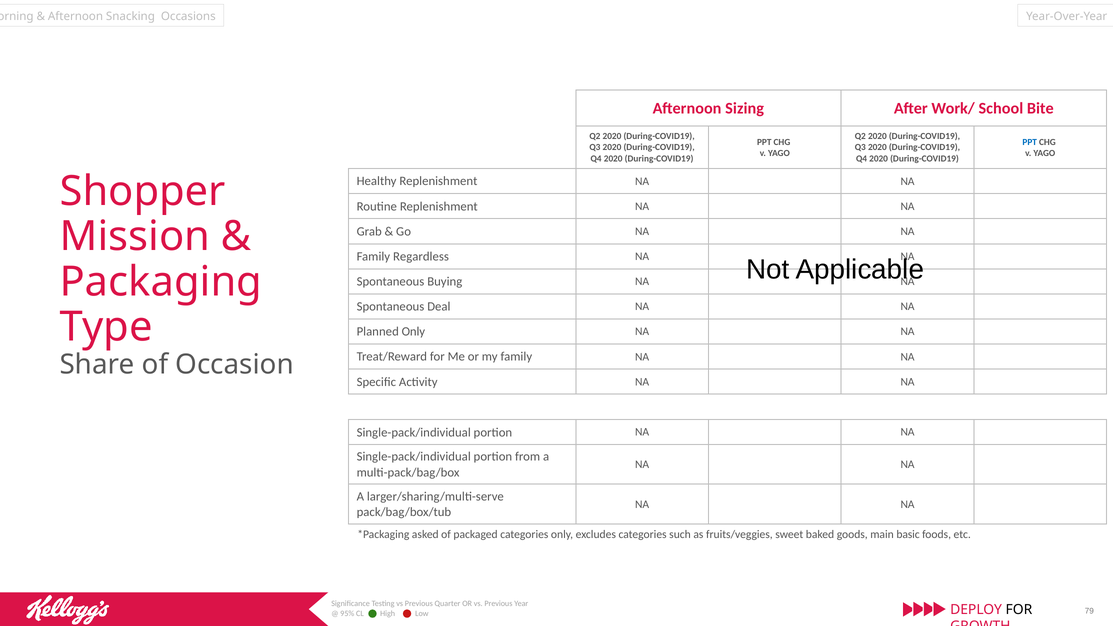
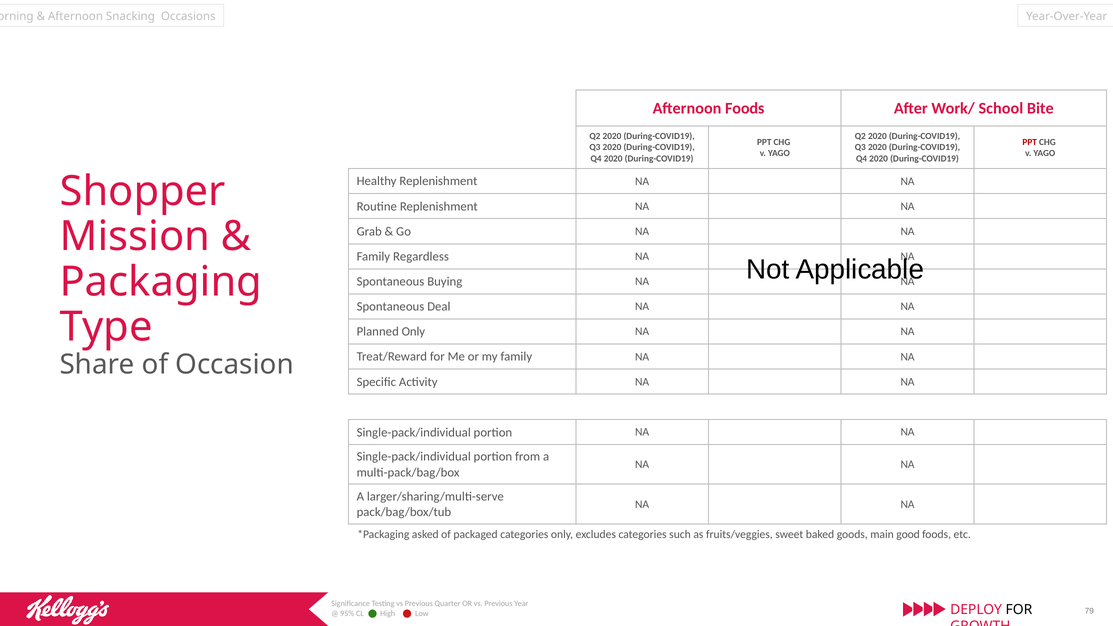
Afternoon Sizing: Sizing -> Foods
PPT at (1030, 142) colour: blue -> red
basic: basic -> good
